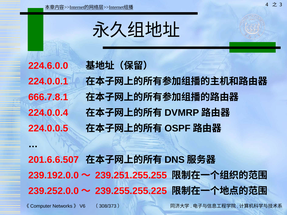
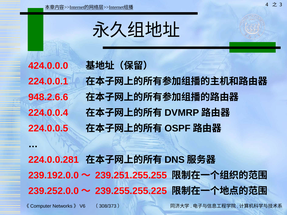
224.6.0.0: 224.6.0.0 -> 424.0.0.0
666.7.8.1: 666.7.8.1 -> 948.2.6.6
201.6.6.507: 201.6.6.507 -> 224.0.0.281
